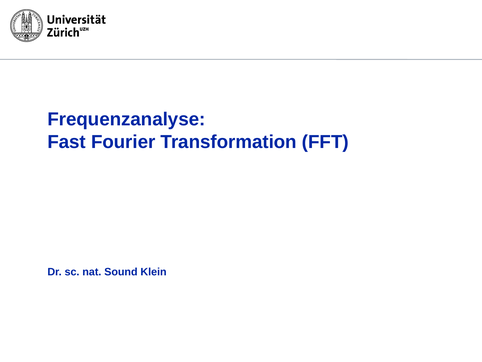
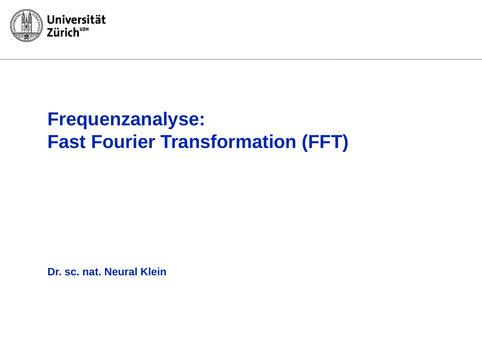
Sound: Sound -> Neural
